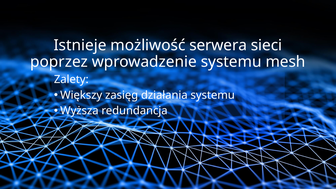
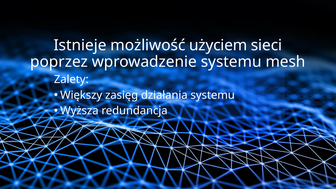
serwera: serwera -> użyciem
